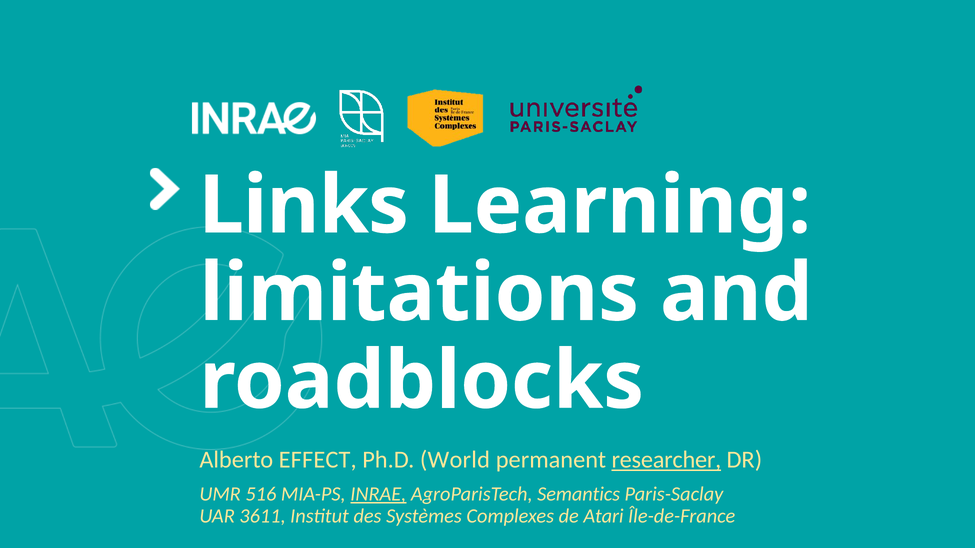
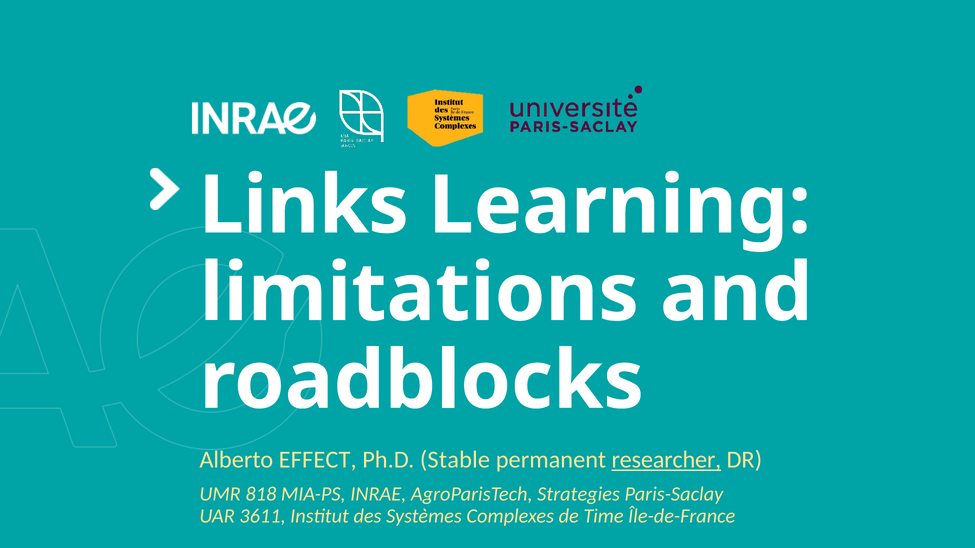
World: World -> Stable
516: 516 -> 818
INRAE at (378, 494) underline: present -> none
Semantics: Semantics -> Strategies
Atari: Atari -> Time
